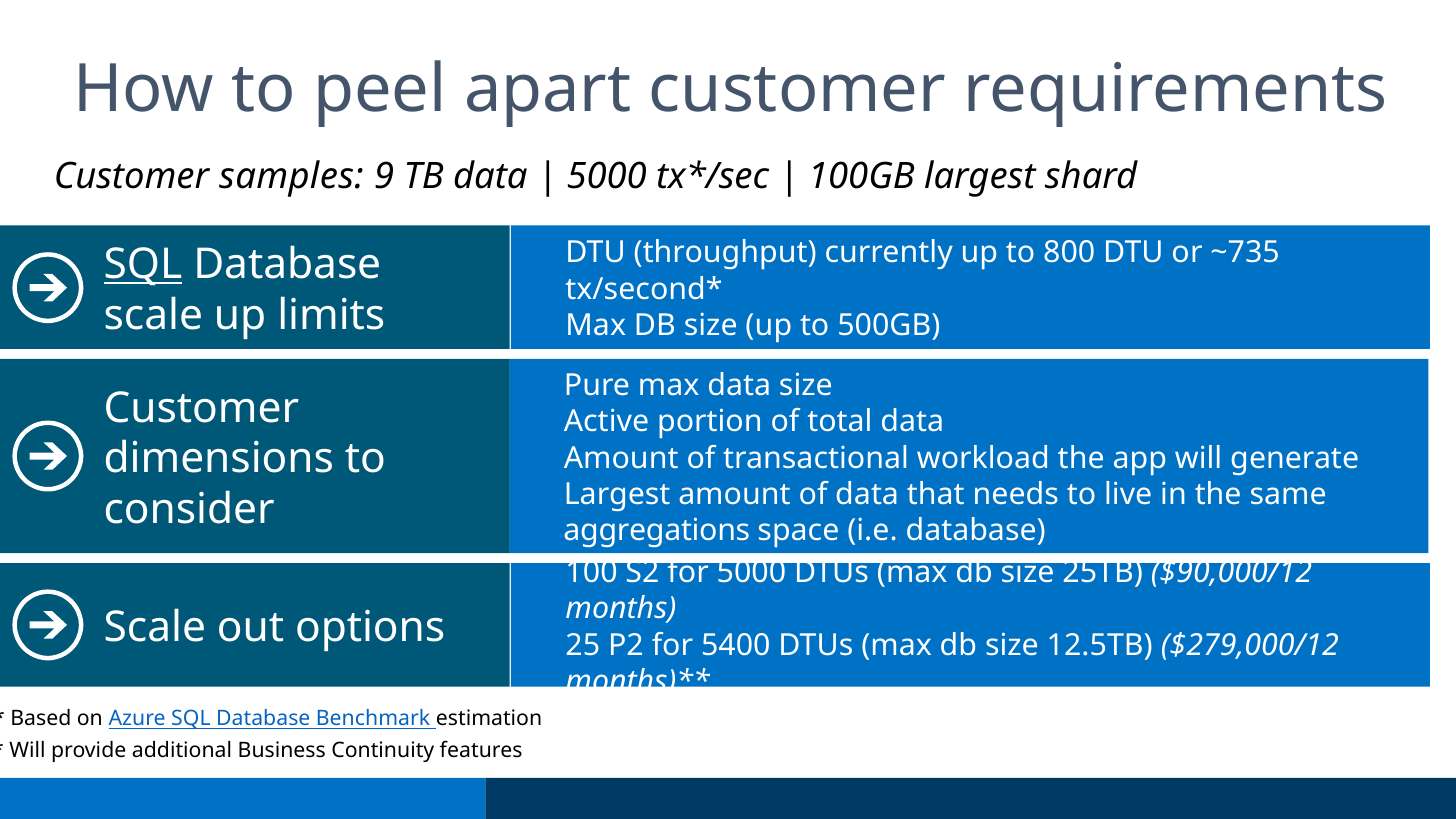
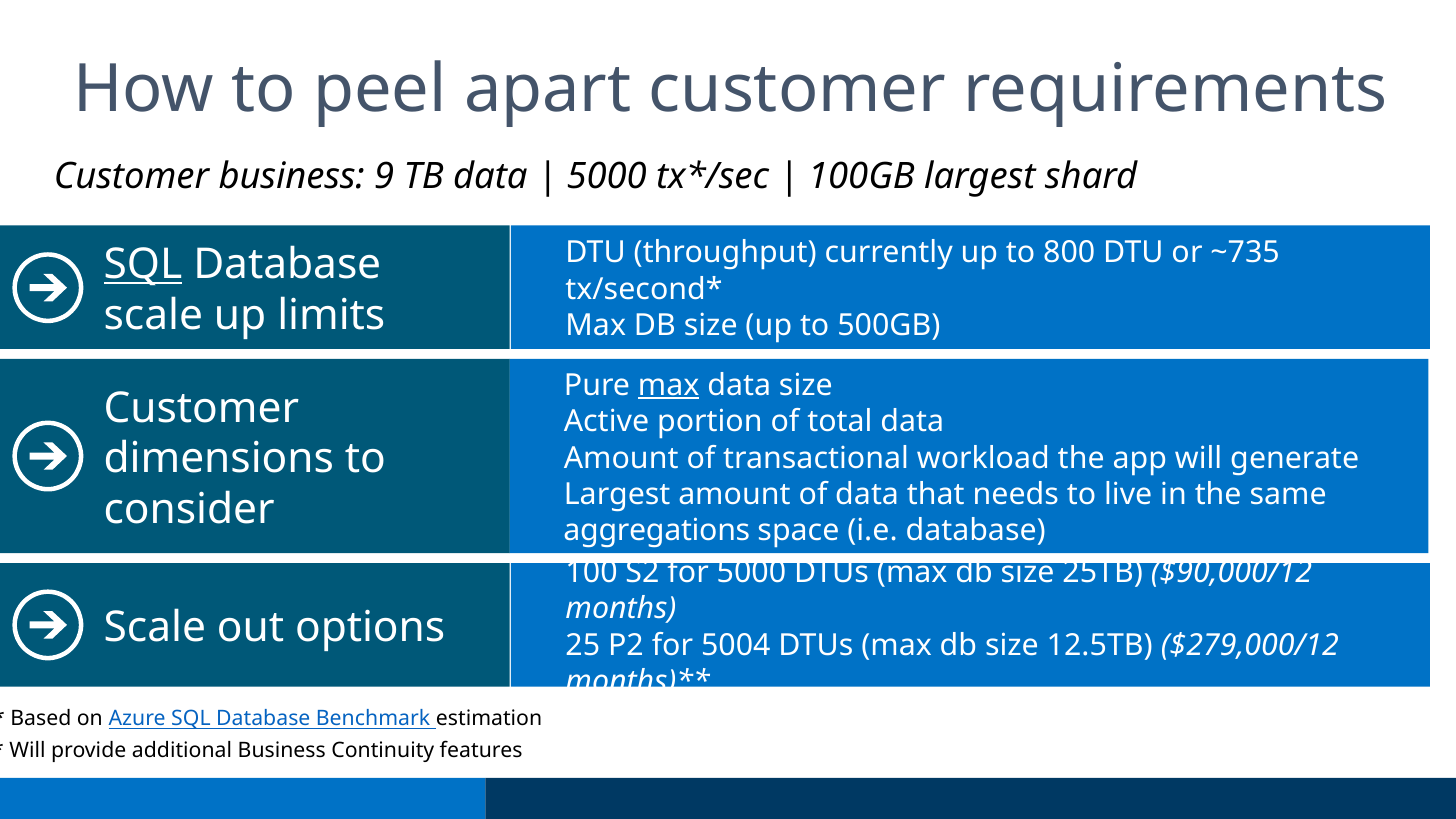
Customer samples: samples -> business
max at (669, 385) underline: none -> present
5400: 5400 -> 5004
